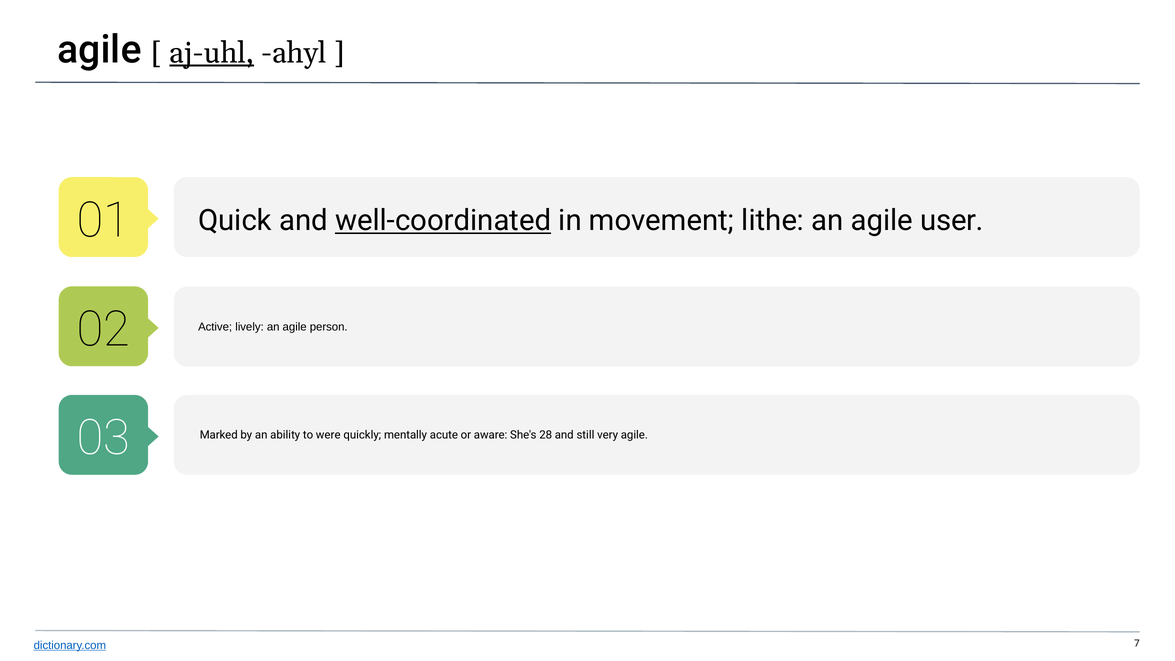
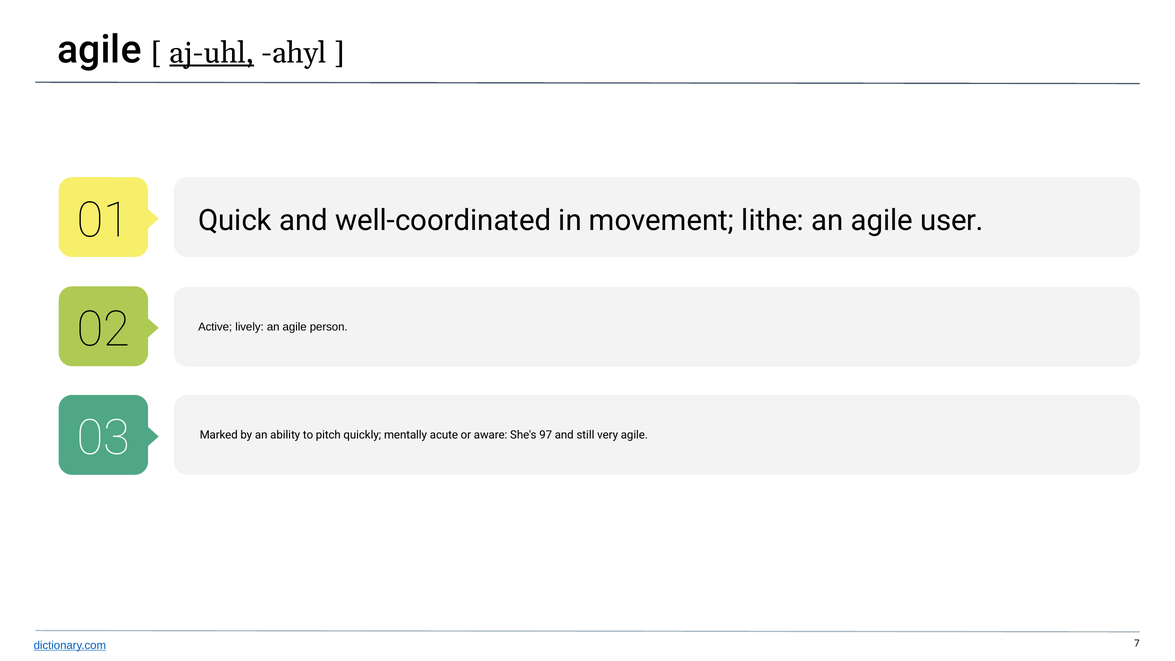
well-coordinated underline: present -> none
were: were -> pitch
28: 28 -> 97
